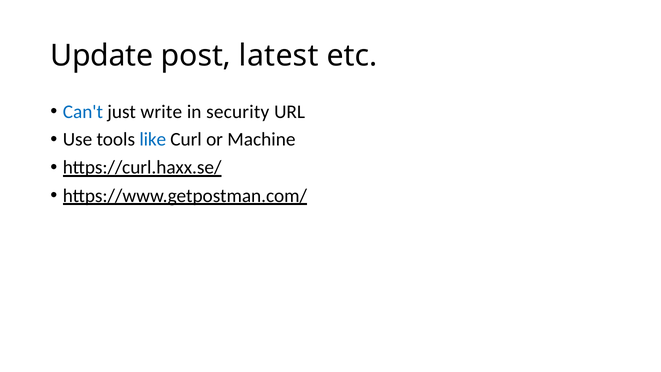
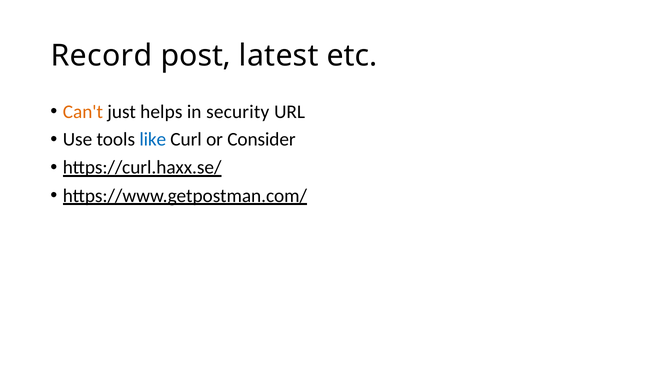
Update: Update -> Record
Can't colour: blue -> orange
write: write -> helps
Machine: Machine -> Consider
